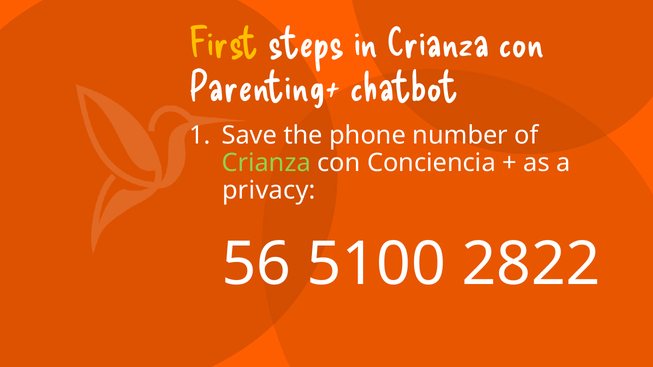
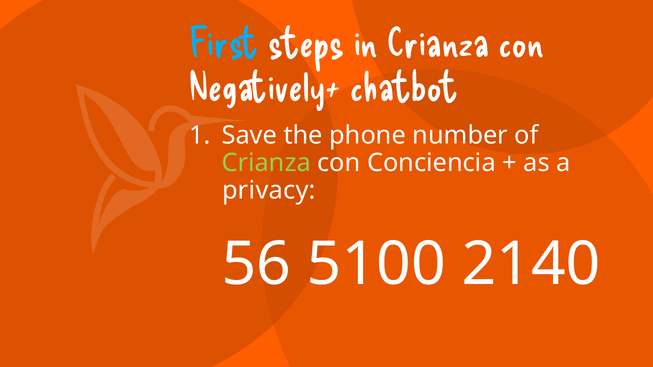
First colour: yellow -> light blue
Parenting+: Parenting+ -> Negatively+
2822: 2822 -> 2140
